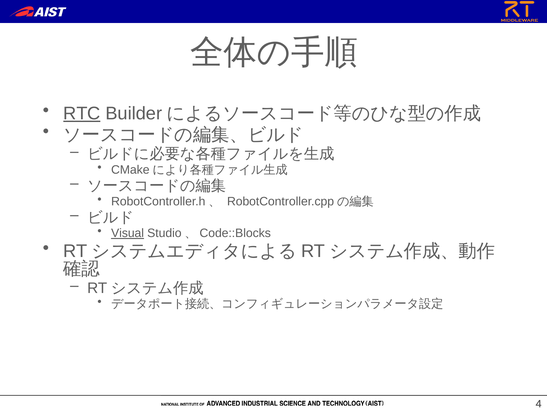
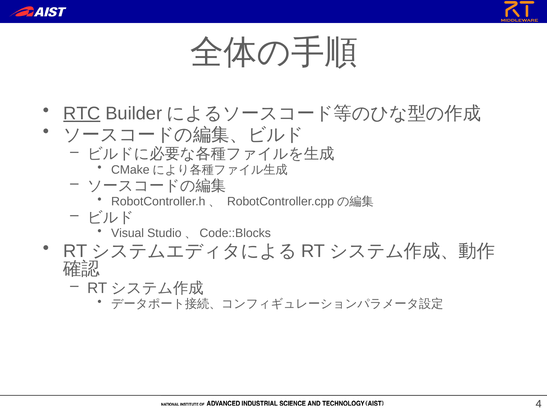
Visual underline: present -> none
